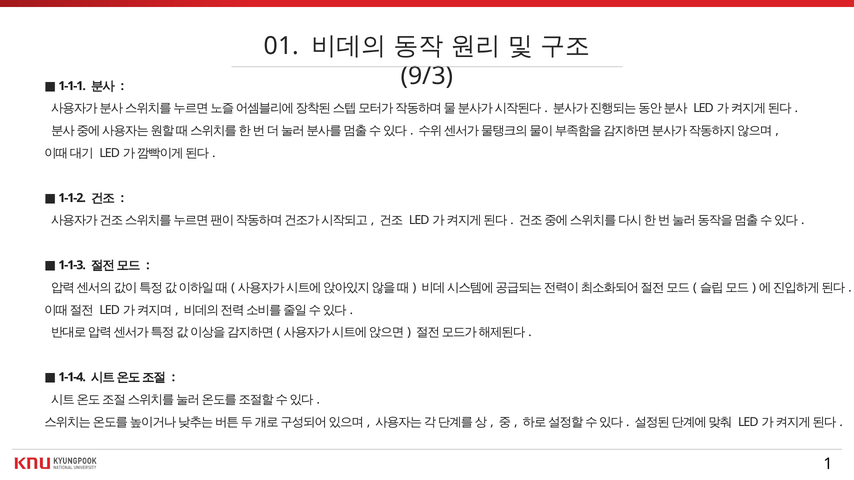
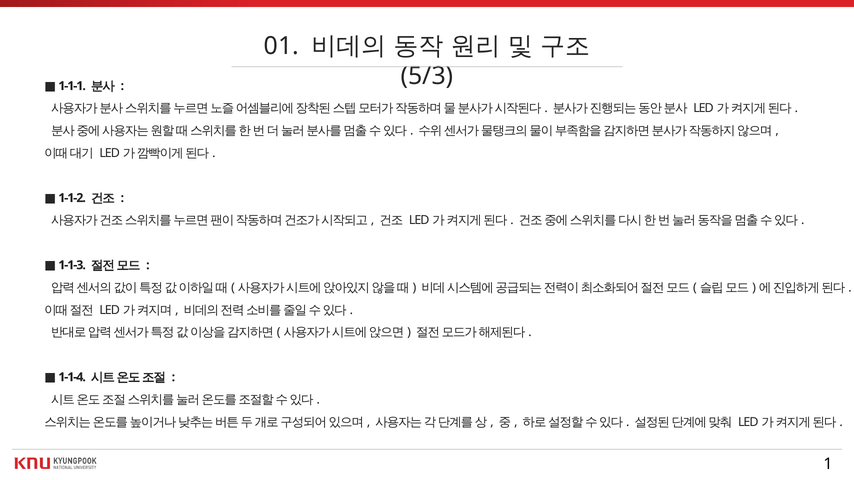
9/3: 9/3 -> 5/3
